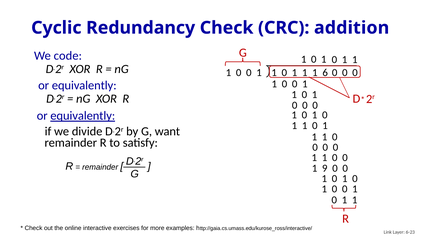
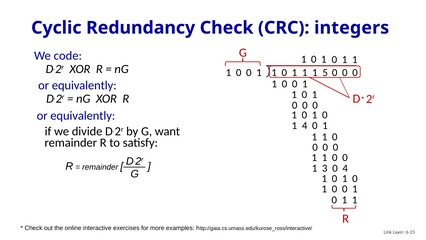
addition: addition -> integers
6: 6 -> 5
equivalently at (83, 116) underline: present -> none
1 at (305, 125): 1 -> 4
9: 9 -> 3
0 at (345, 168): 0 -> 4
